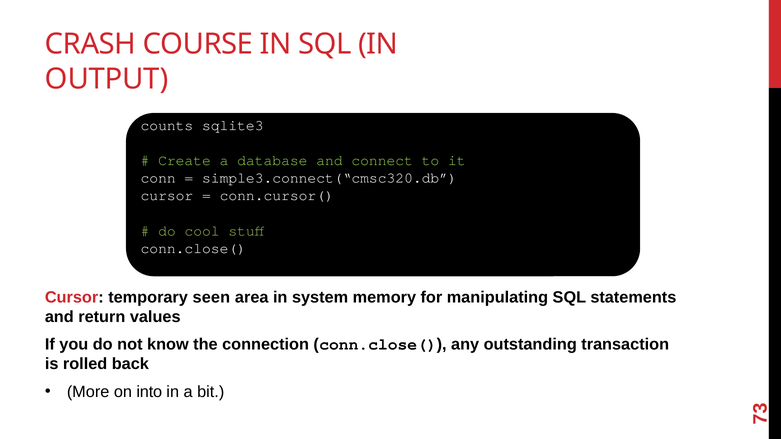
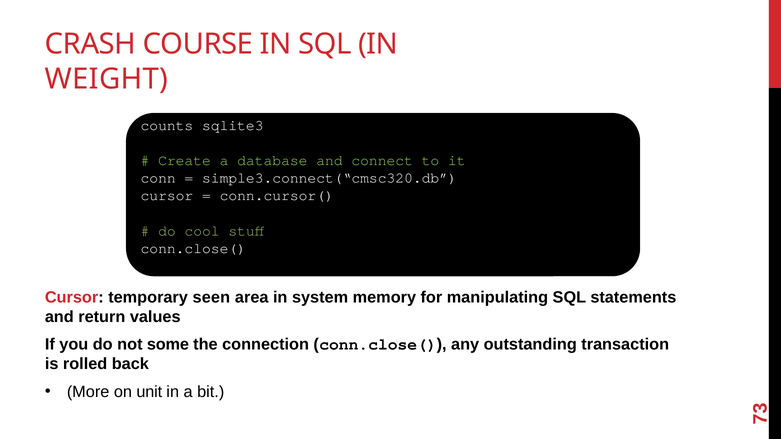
OUTPUT: OUTPUT -> WEIGHT
know: know -> some
into: into -> unit
